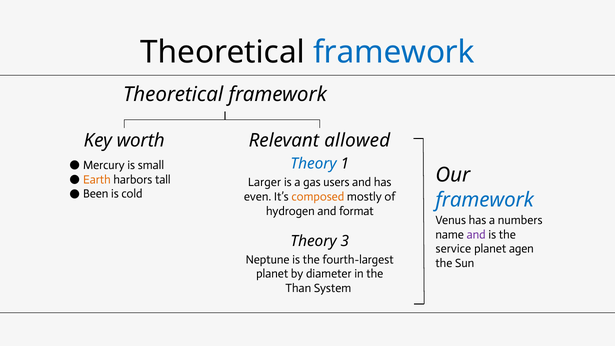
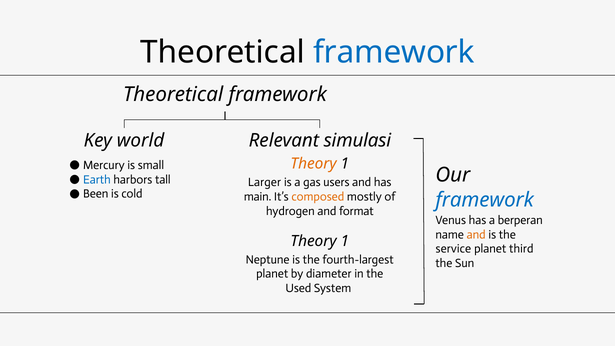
worth: worth -> world
allowed: allowed -> simulasi
Theory at (314, 164) colour: blue -> orange
Earth colour: orange -> blue
even: even -> main
numbers: numbers -> berperan
and at (476, 235) colour: purple -> orange
3 at (345, 241): 3 -> 1
agen: agen -> third
Than: Than -> Used
